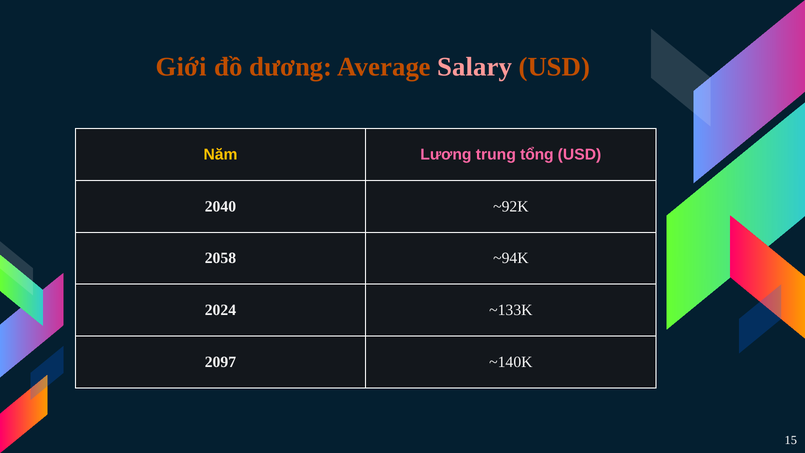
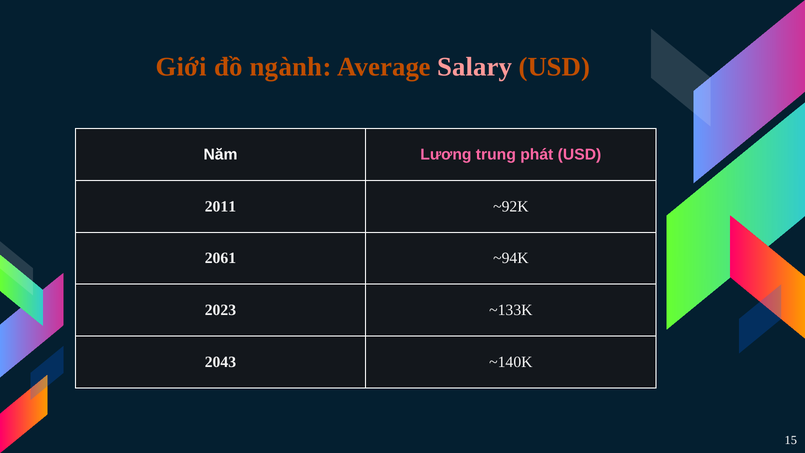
dương: dương -> ngành
Năm colour: yellow -> white
tổng: tổng -> phát
2040: 2040 -> 2011
2058: 2058 -> 2061
2024: 2024 -> 2023
2097: 2097 -> 2043
